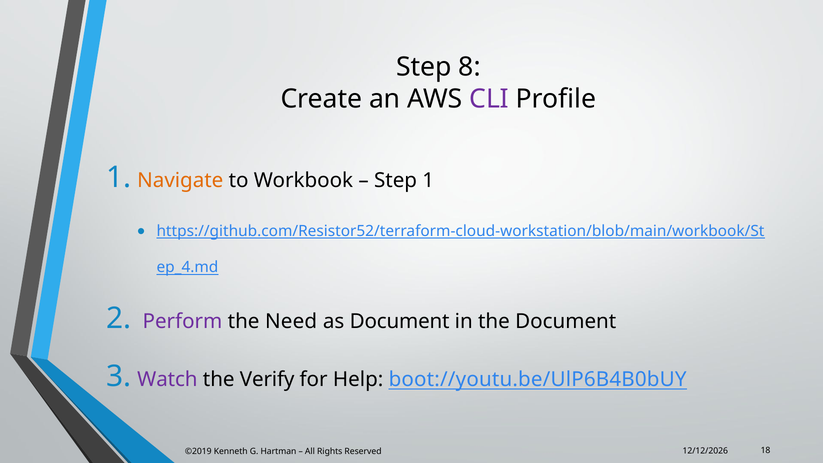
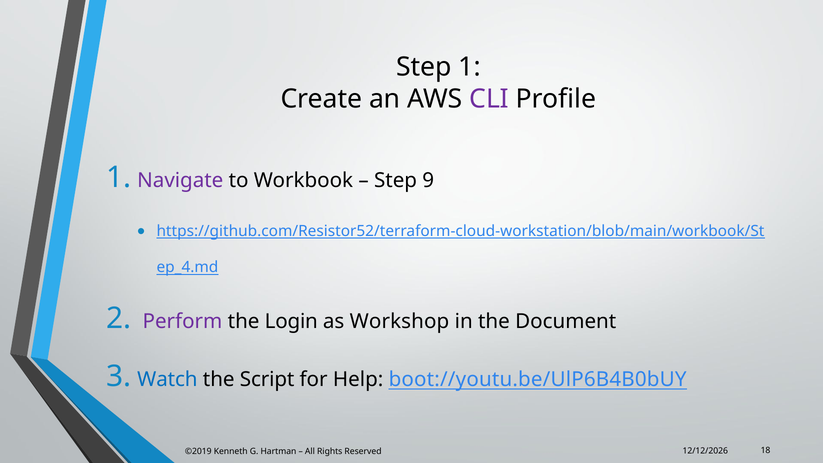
Step 8: 8 -> 1
Navigate colour: orange -> purple
Step 1: 1 -> 9
Need: Need -> Login
as Document: Document -> Workshop
Watch colour: purple -> blue
Verify: Verify -> Script
